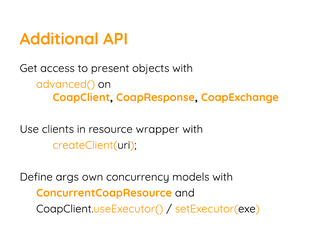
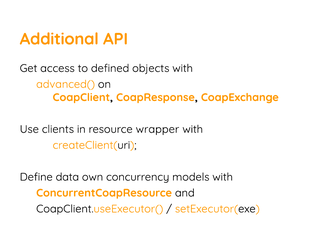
present: present -> defined
args: args -> data
